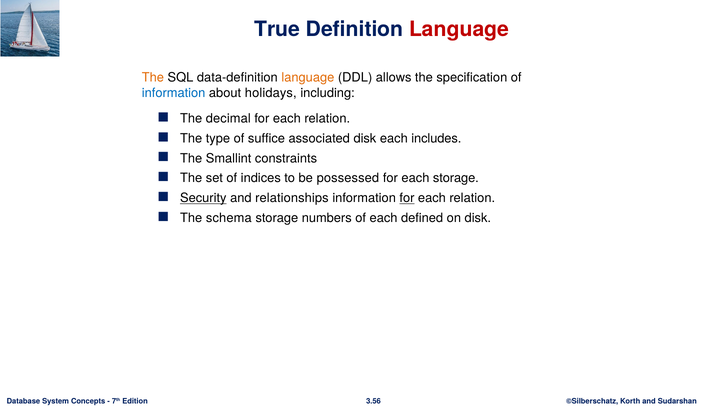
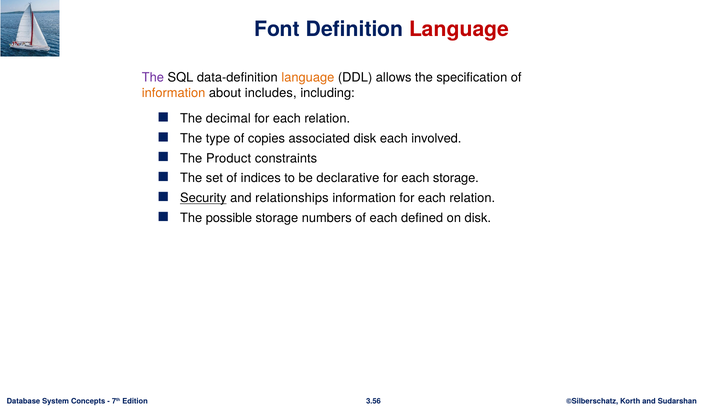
True: True -> Font
The at (153, 78) colour: orange -> purple
information at (174, 93) colour: blue -> orange
holidays: holidays -> includes
suffice: suffice -> copies
includes: includes -> involved
Smallint: Smallint -> Product
possessed: possessed -> declarative
for at (407, 198) underline: present -> none
schema: schema -> possible
